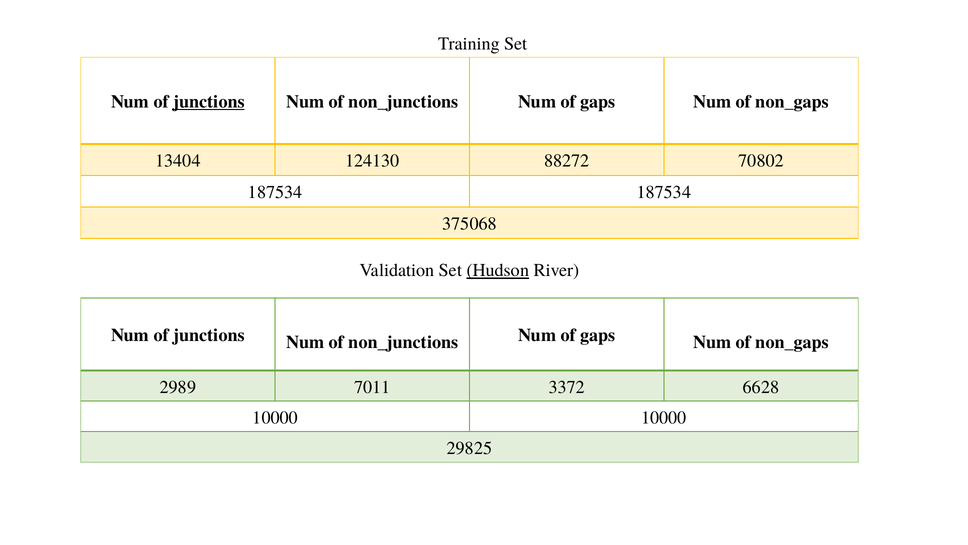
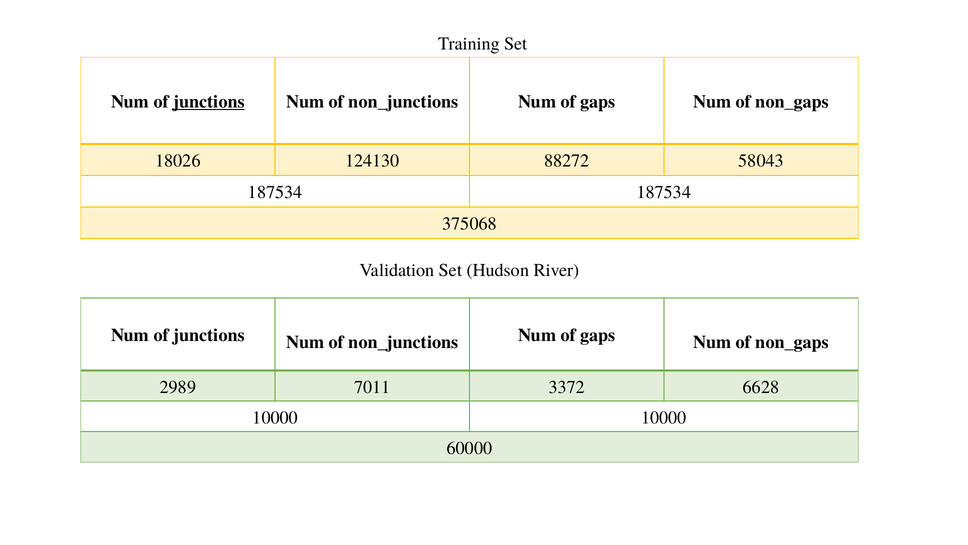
13404: 13404 -> 18026
70802: 70802 -> 58043
Hudson underline: present -> none
29825: 29825 -> 60000
